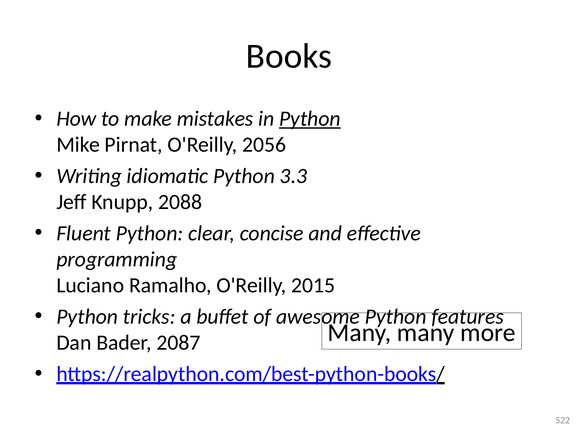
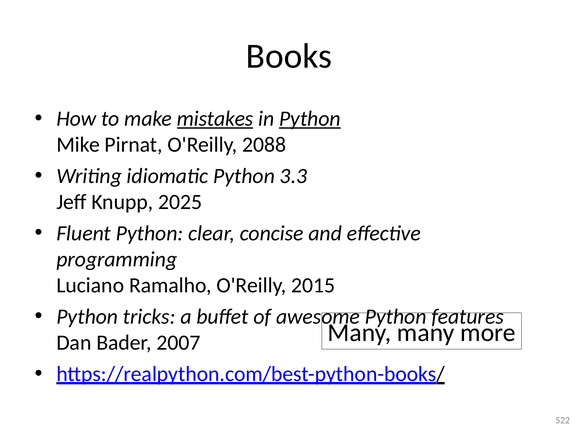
mistakes underline: none -> present
2056: 2056 -> 2088
2088: 2088 -> 2025
2087: 2087 -> 2007
